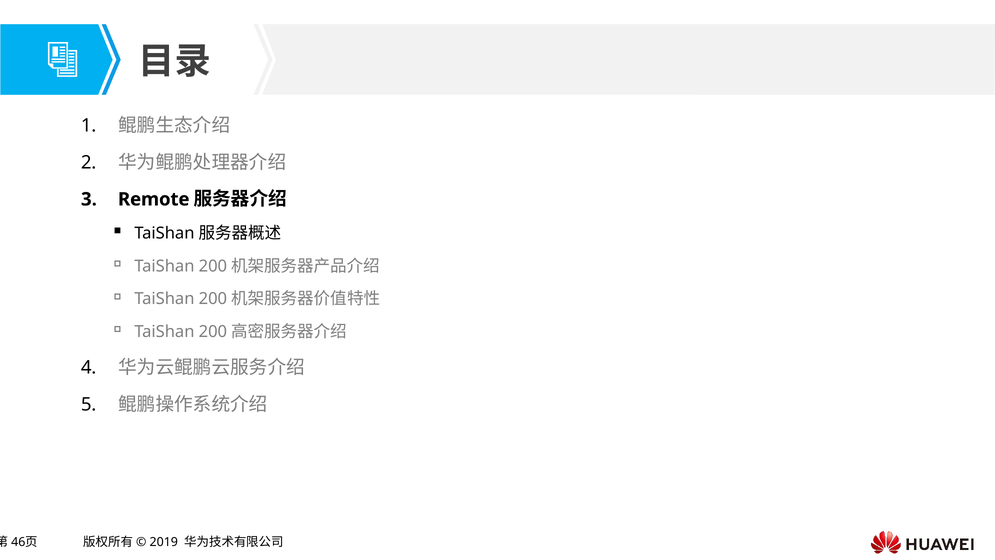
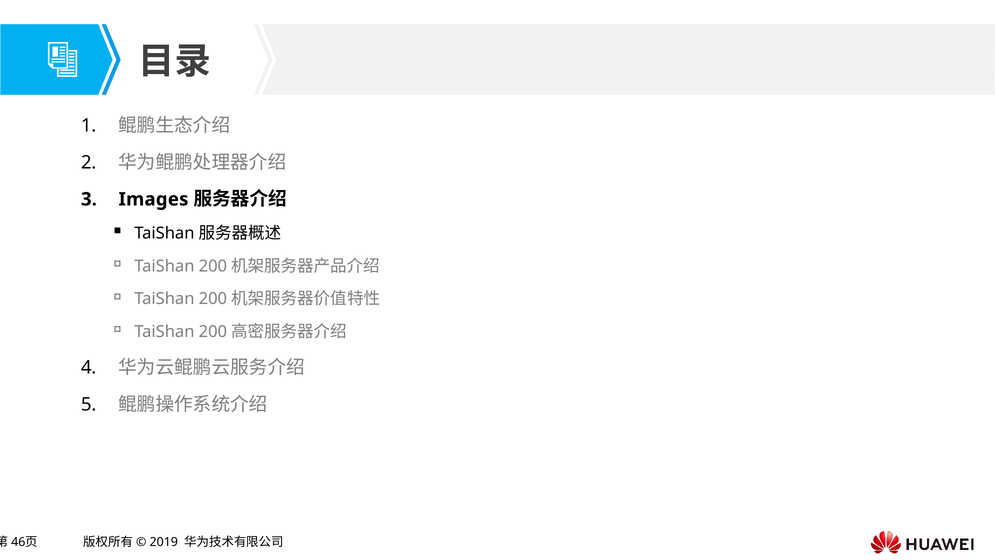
Remote: Remote -> Images
